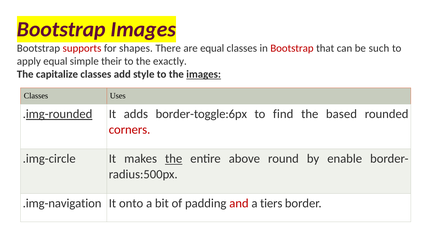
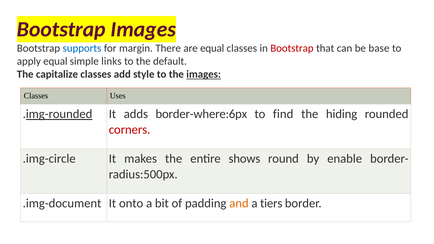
supports colour: red -> blue
shapes: shapes -> margin
such: such -> base
their: their -> links
exactly: exactly -> default
border-toggle:6px: border-toggle:6px -> border-where:6px
based: based -> hiding
the at (174, 159) underline: present -> none
above: above -> shows
.img-navigation: .img-navigation -> .img-document
and colour: red -> orange
